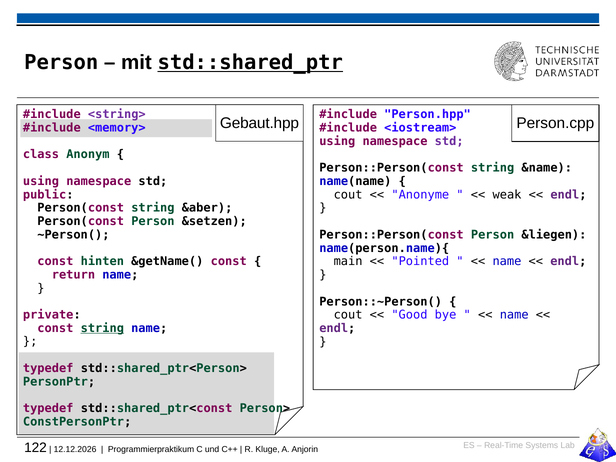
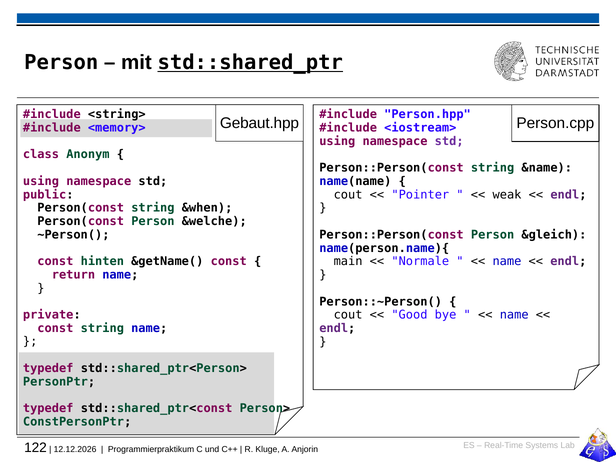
<string> colour: purple -> black
Anonyme: Anonyme -> Pointer
&aber: &aber -> &when
&setzen: &setzen -> &welche
&liegen: &liegen -> &gleich
Pointed: Pointed -> Normale
string at (102, 328) underline: present -> none
